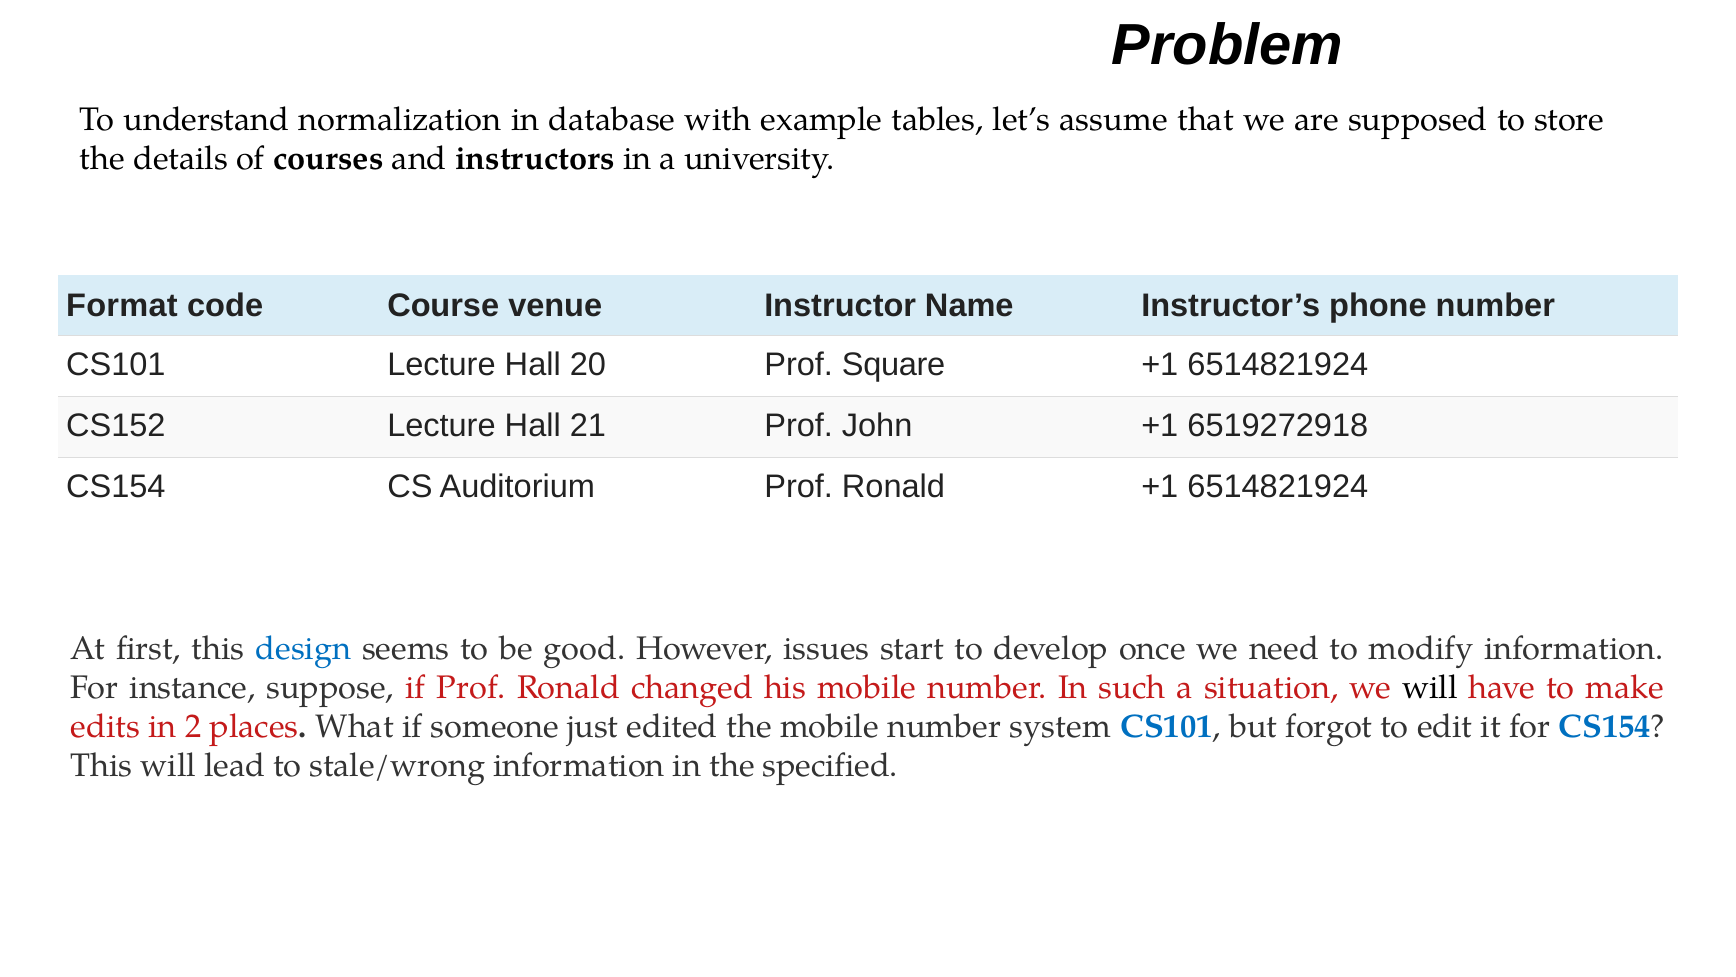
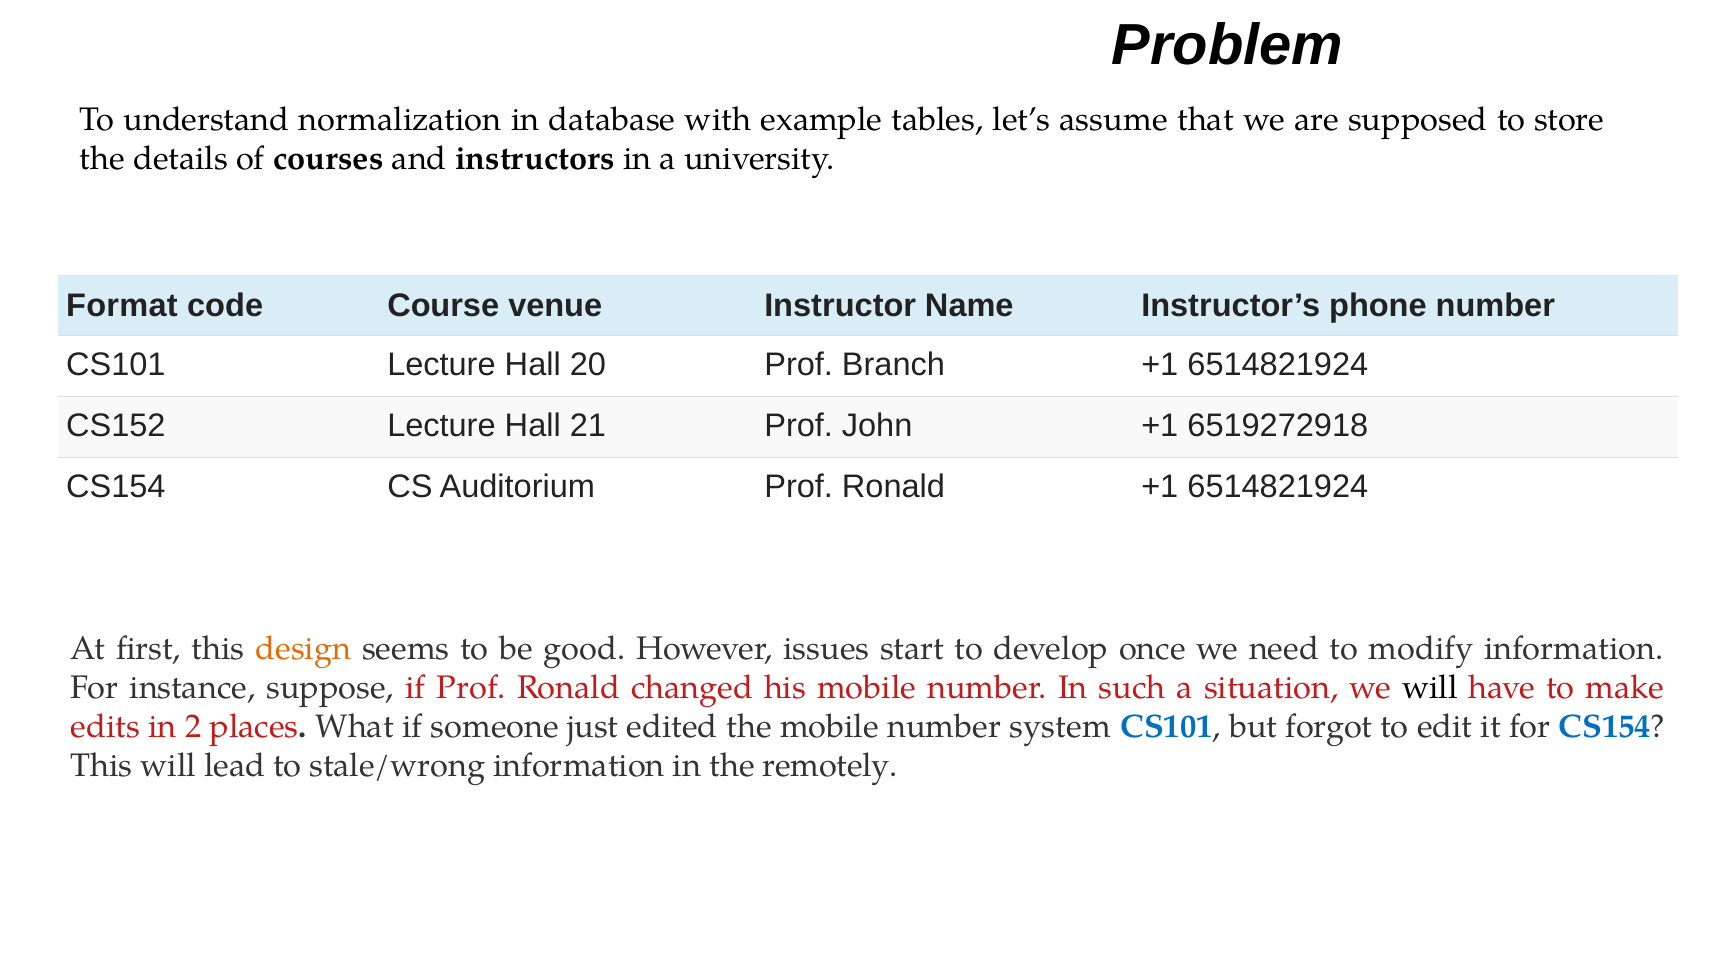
Square: Square -> Branch
design colour: blue -> orange
specified: specified -> remotely
